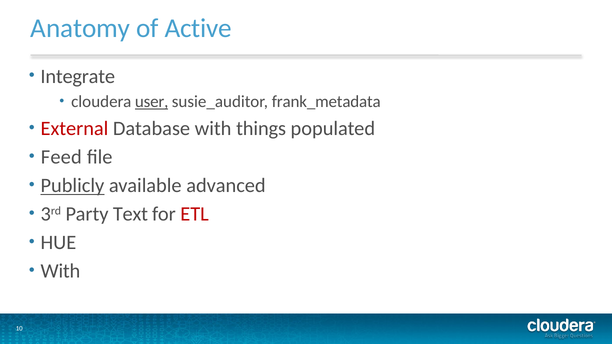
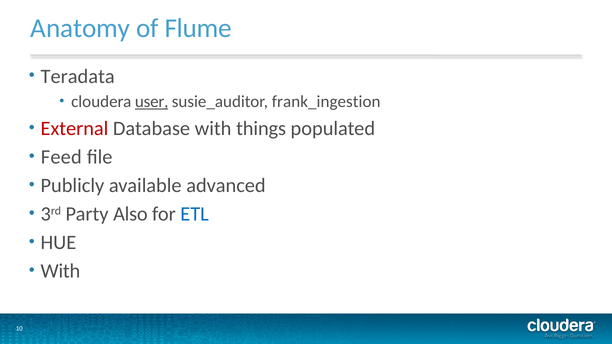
Active: Active -> Flume
Integrate: Integrate -> Teradata
frank_metadata: frank_metadata -> frank_ingestion
Publicly underline: present -> none
Text: Text -> Also
ETL colour: red -> blue
